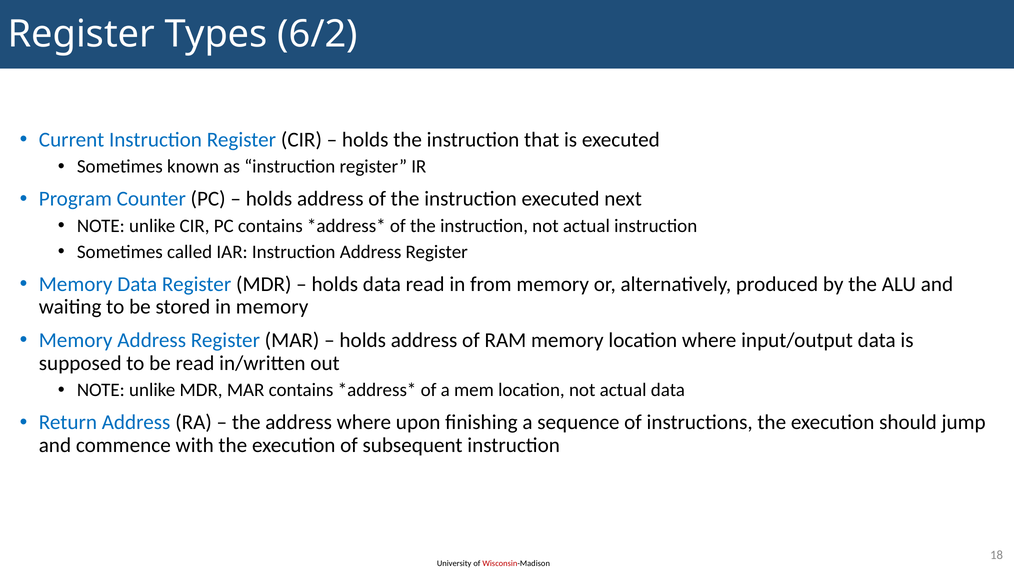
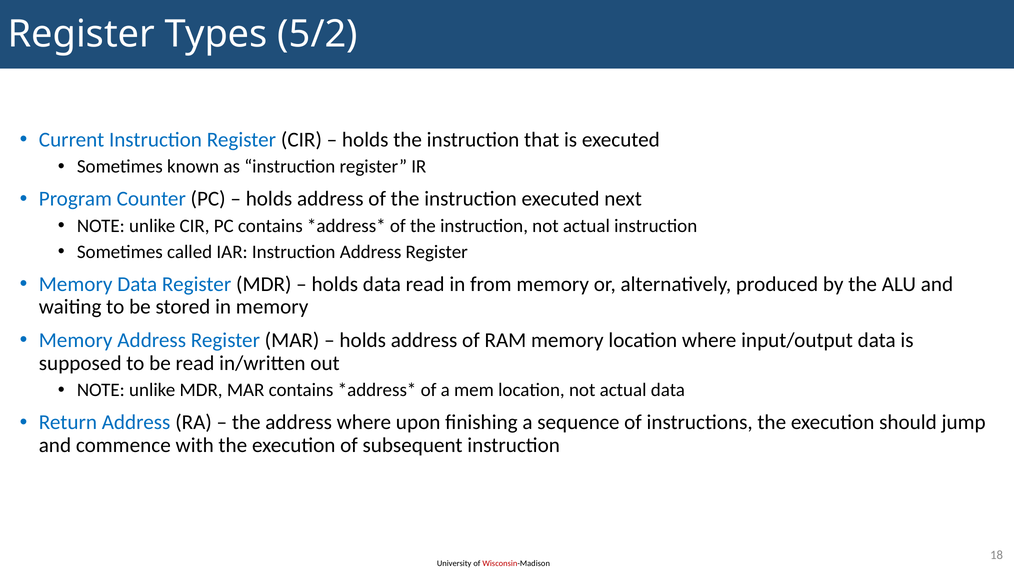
6/2: 6/2 -> 5/2
